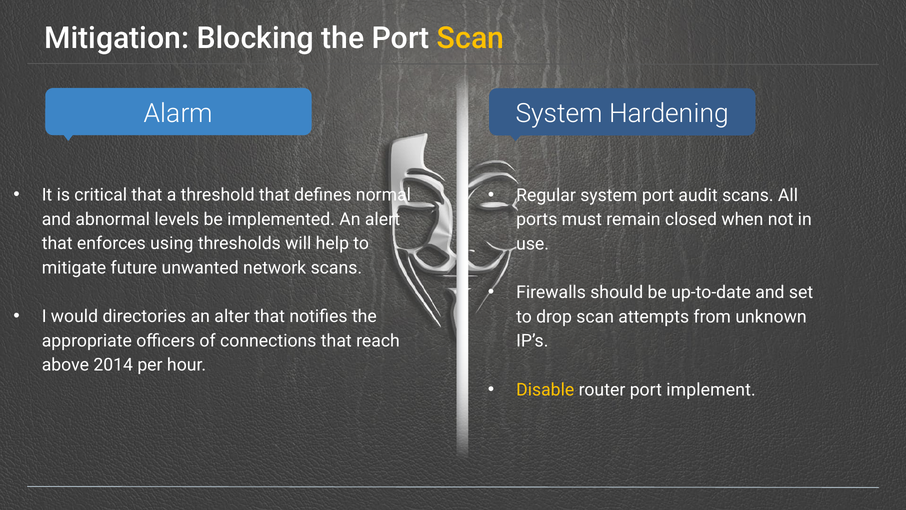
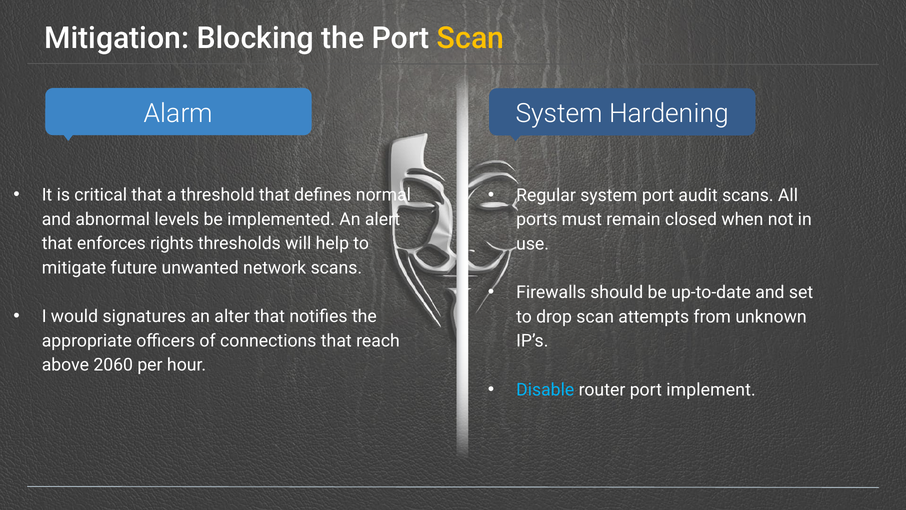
using: using -> rights
directories: directories -> signatures
2014: 2014 -> 2060
Disable colour: yellow -> light blue
